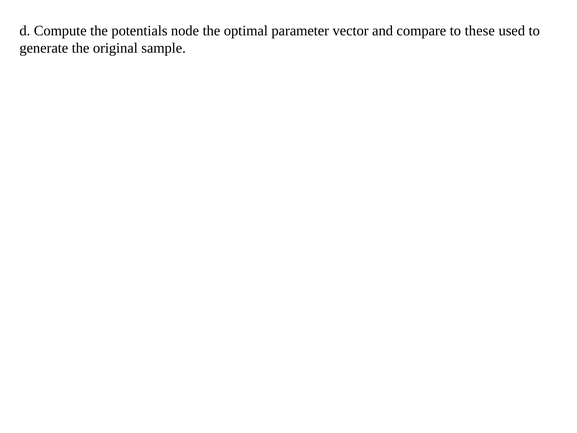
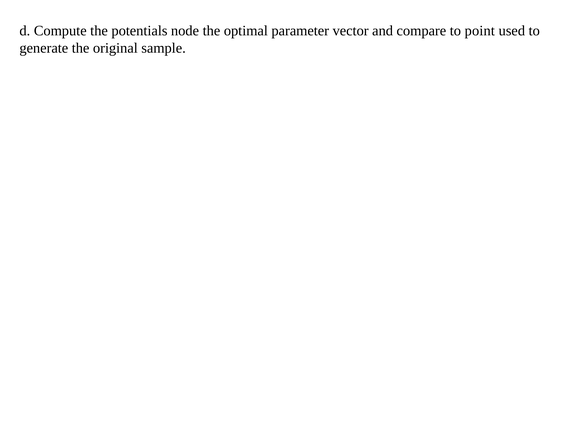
these: these -> point
